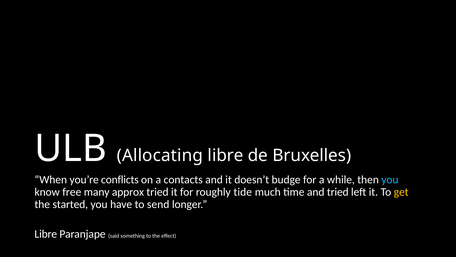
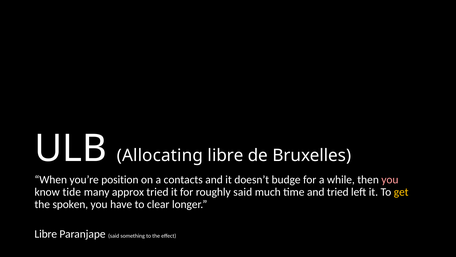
conflicts: conflicts -> position
you at (390, 179) colour: light blue -> pink
free: free -> tide
roughly tide: tide -> said
started: started -> spoken
send: send -> clear
